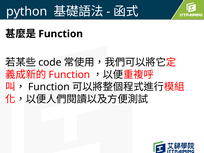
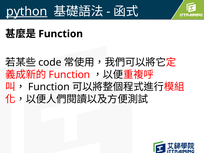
python underline: none -> present
